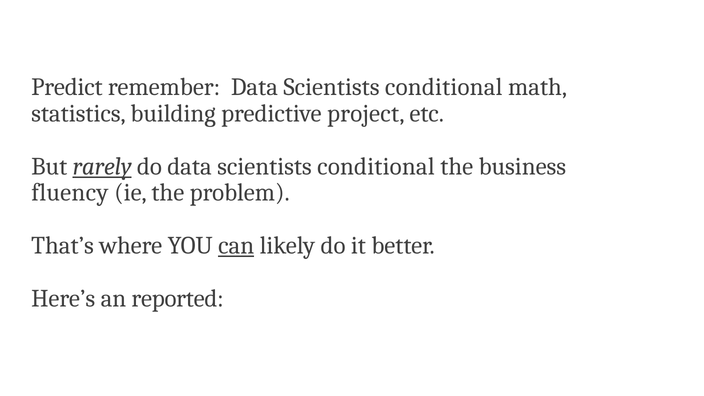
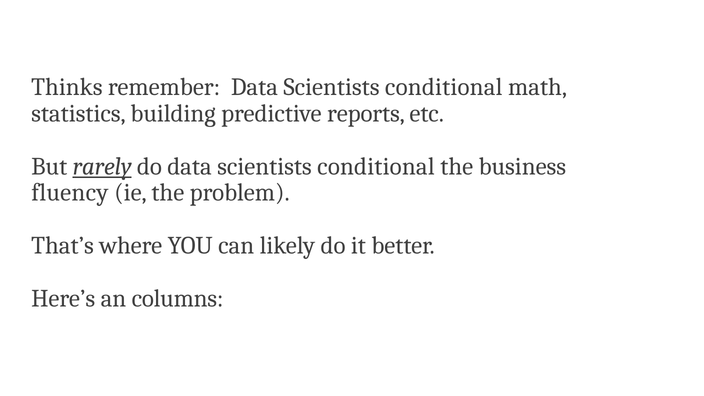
Predict: Predict -> Thinks
project: project -> reports
can underline: present -> none
reported: reported -> columns
